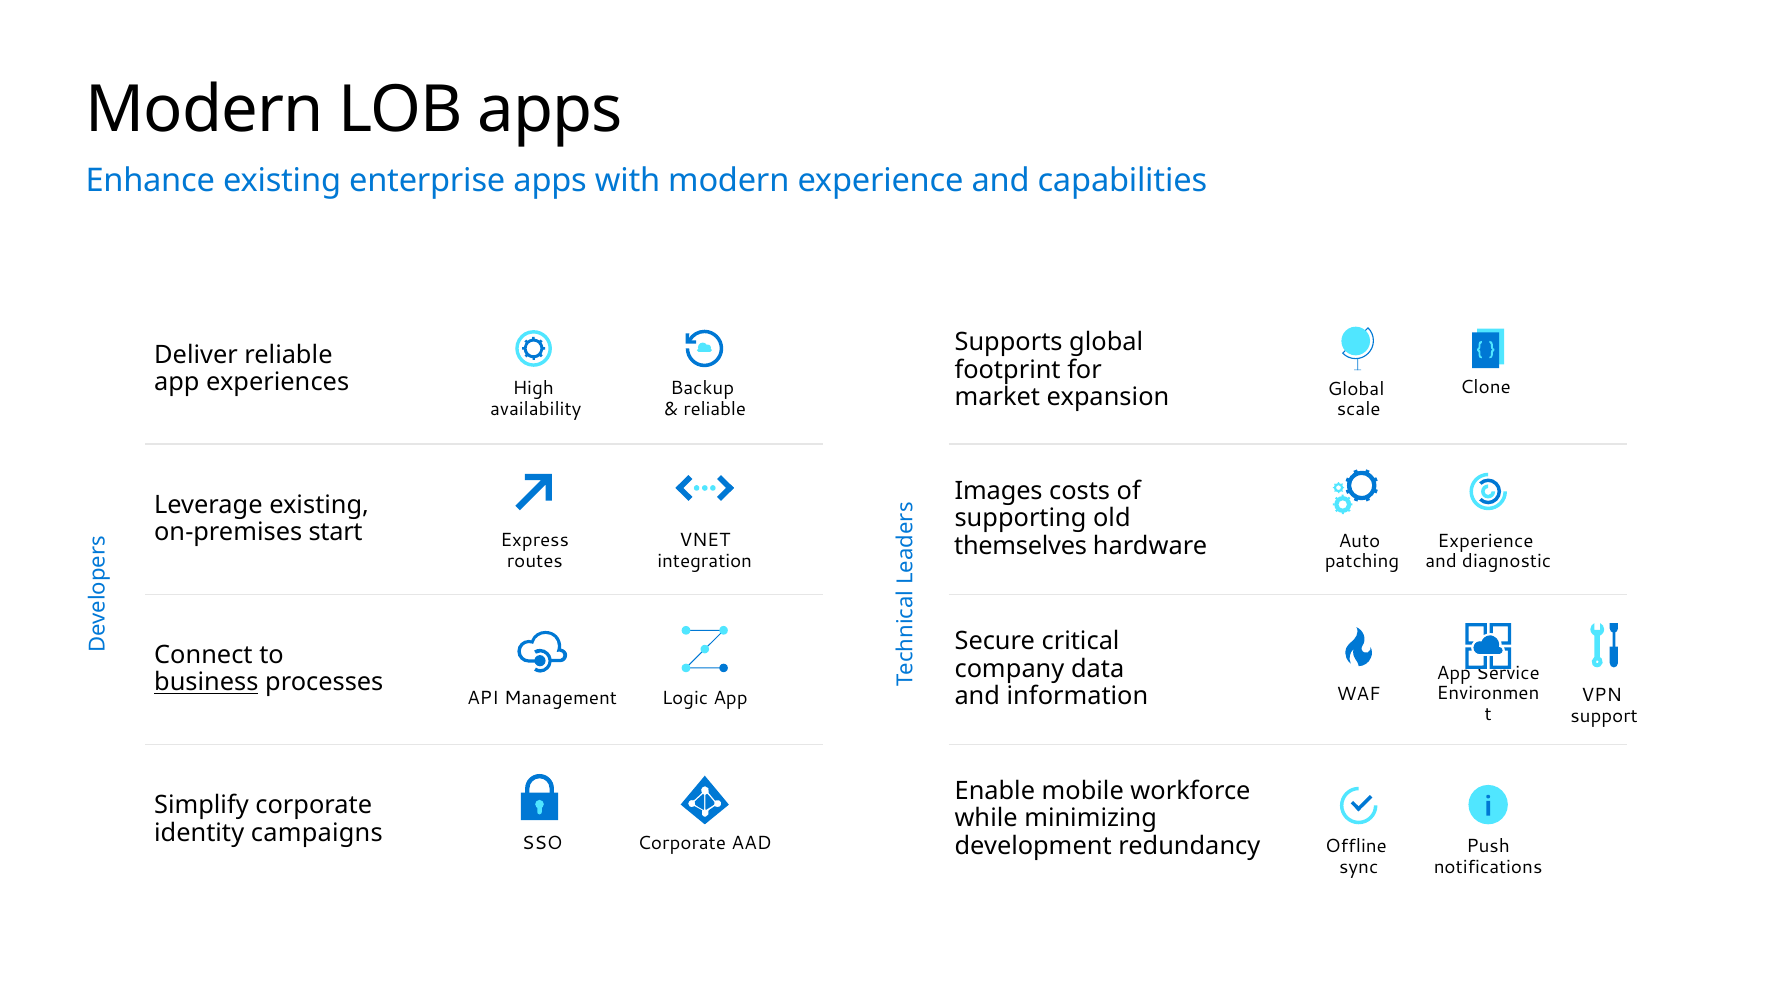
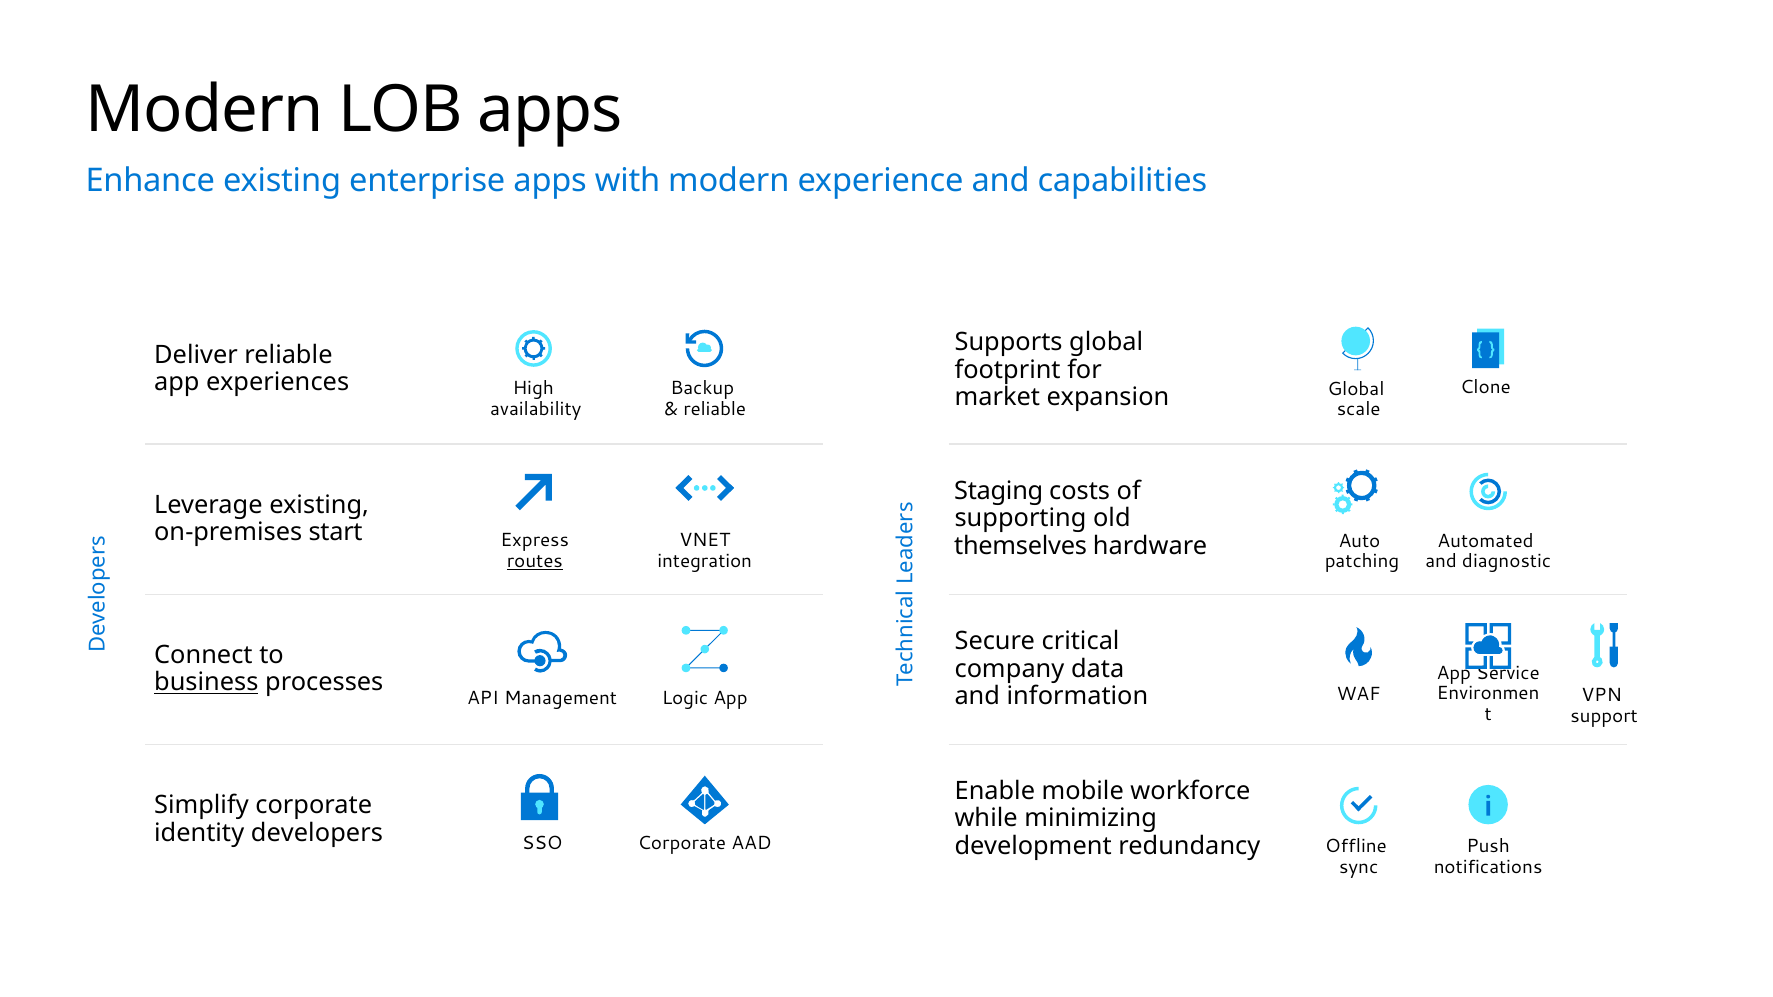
Images: Images -> Staging
Experience at (1486, 541): Experience -> Automated
routes underline: none -> present
campaigns: campaigns -> developers
